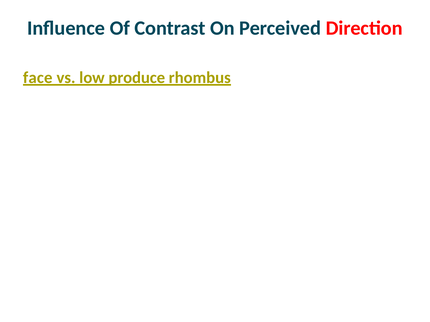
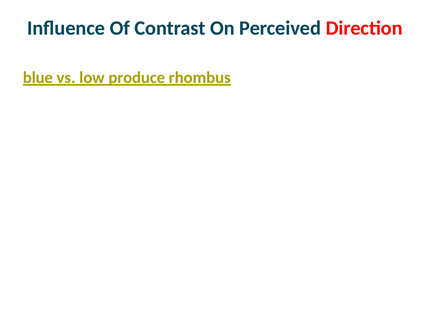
face: face -> blue
